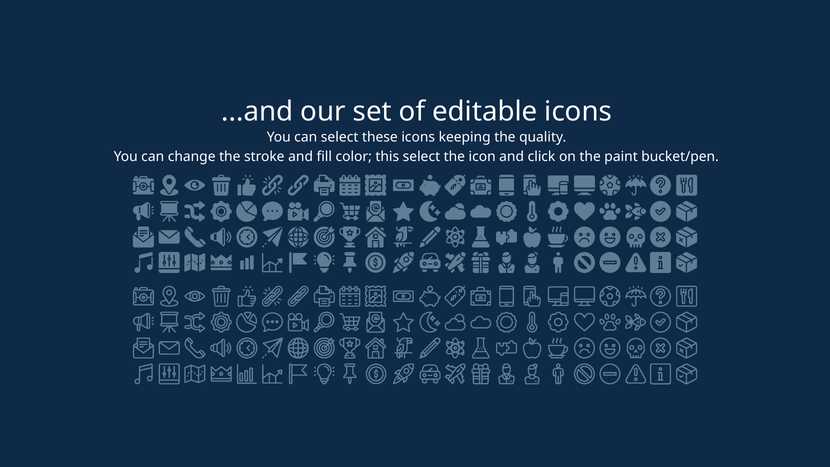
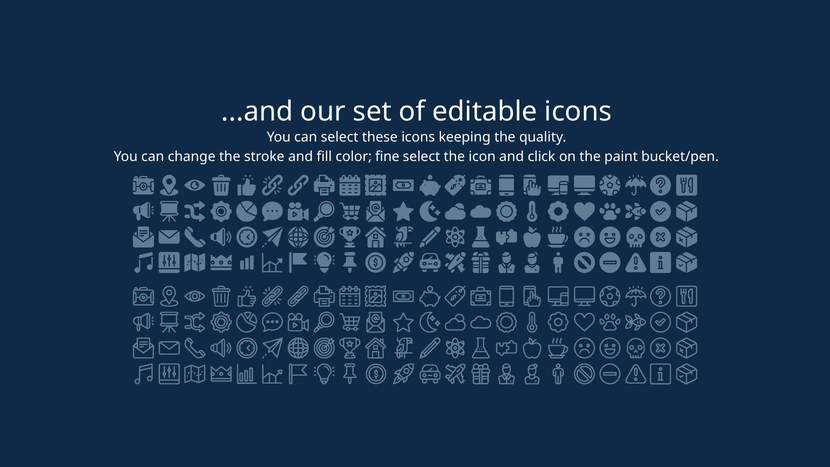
this: this -> fine
